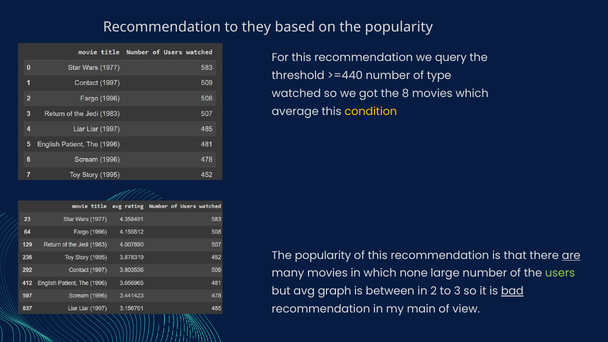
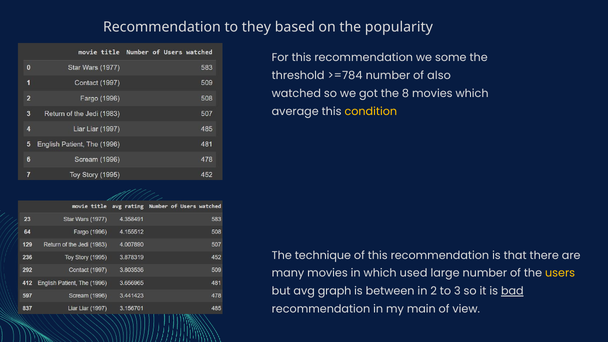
query: query -> some
>=440: >=440 -> >=784
type: type -> also
popularity at (323, 255): popularity -> technique
are underline: present -> none
none: none -> used
users colour: light green -> yellow
